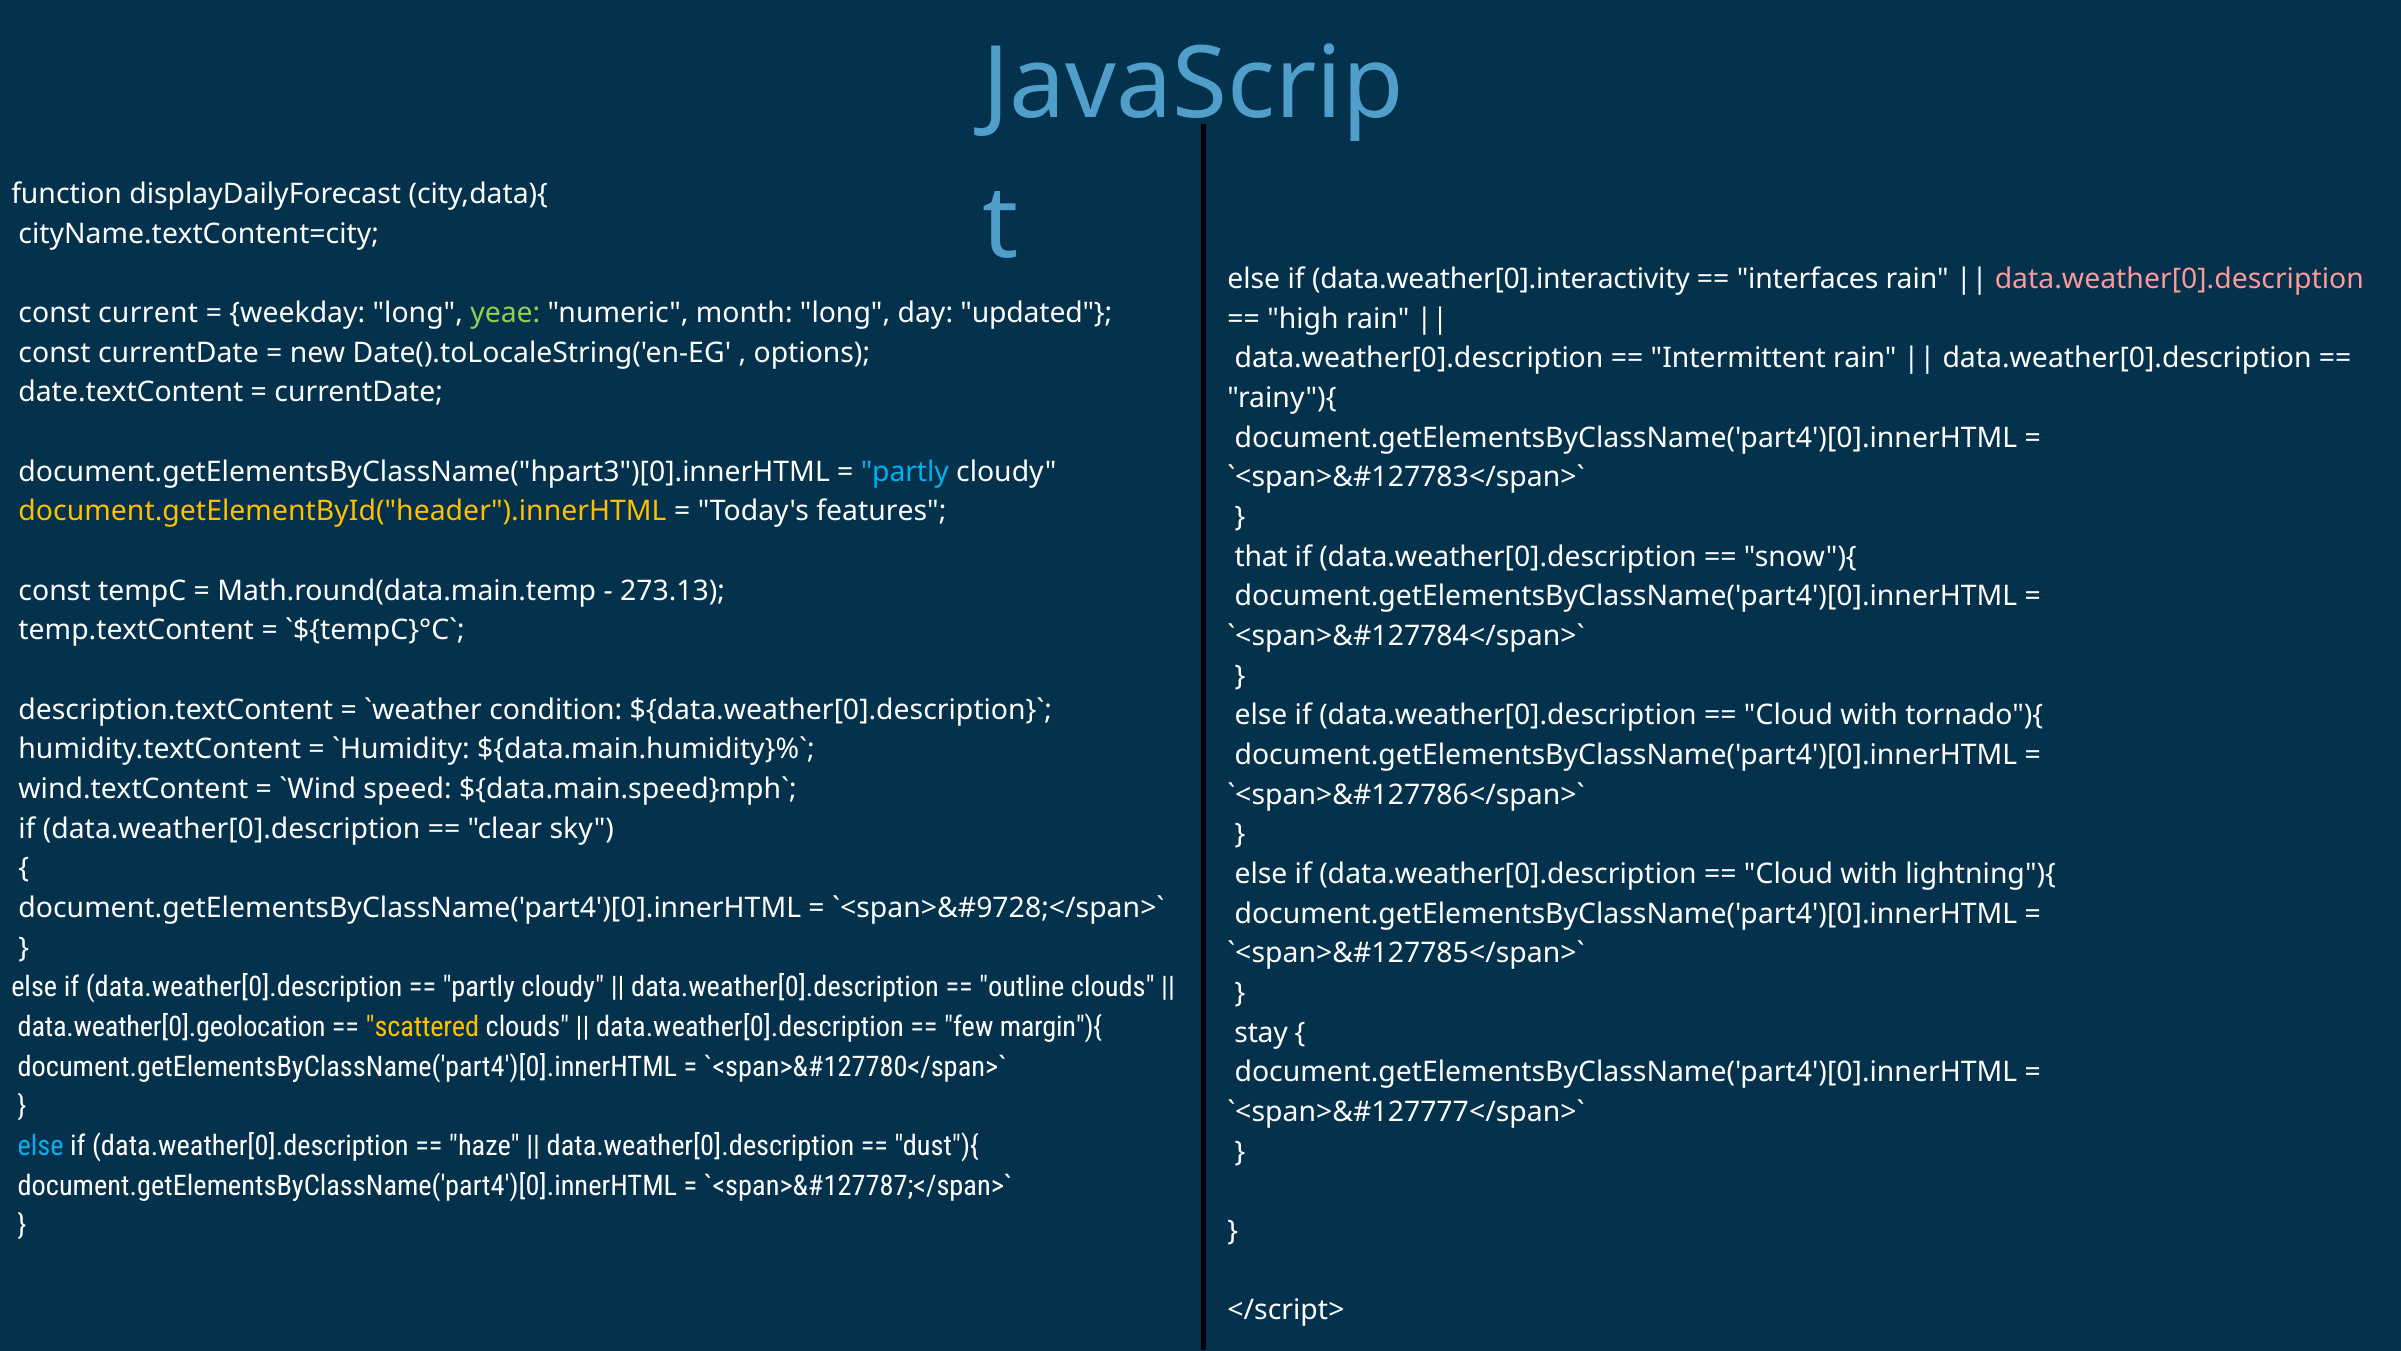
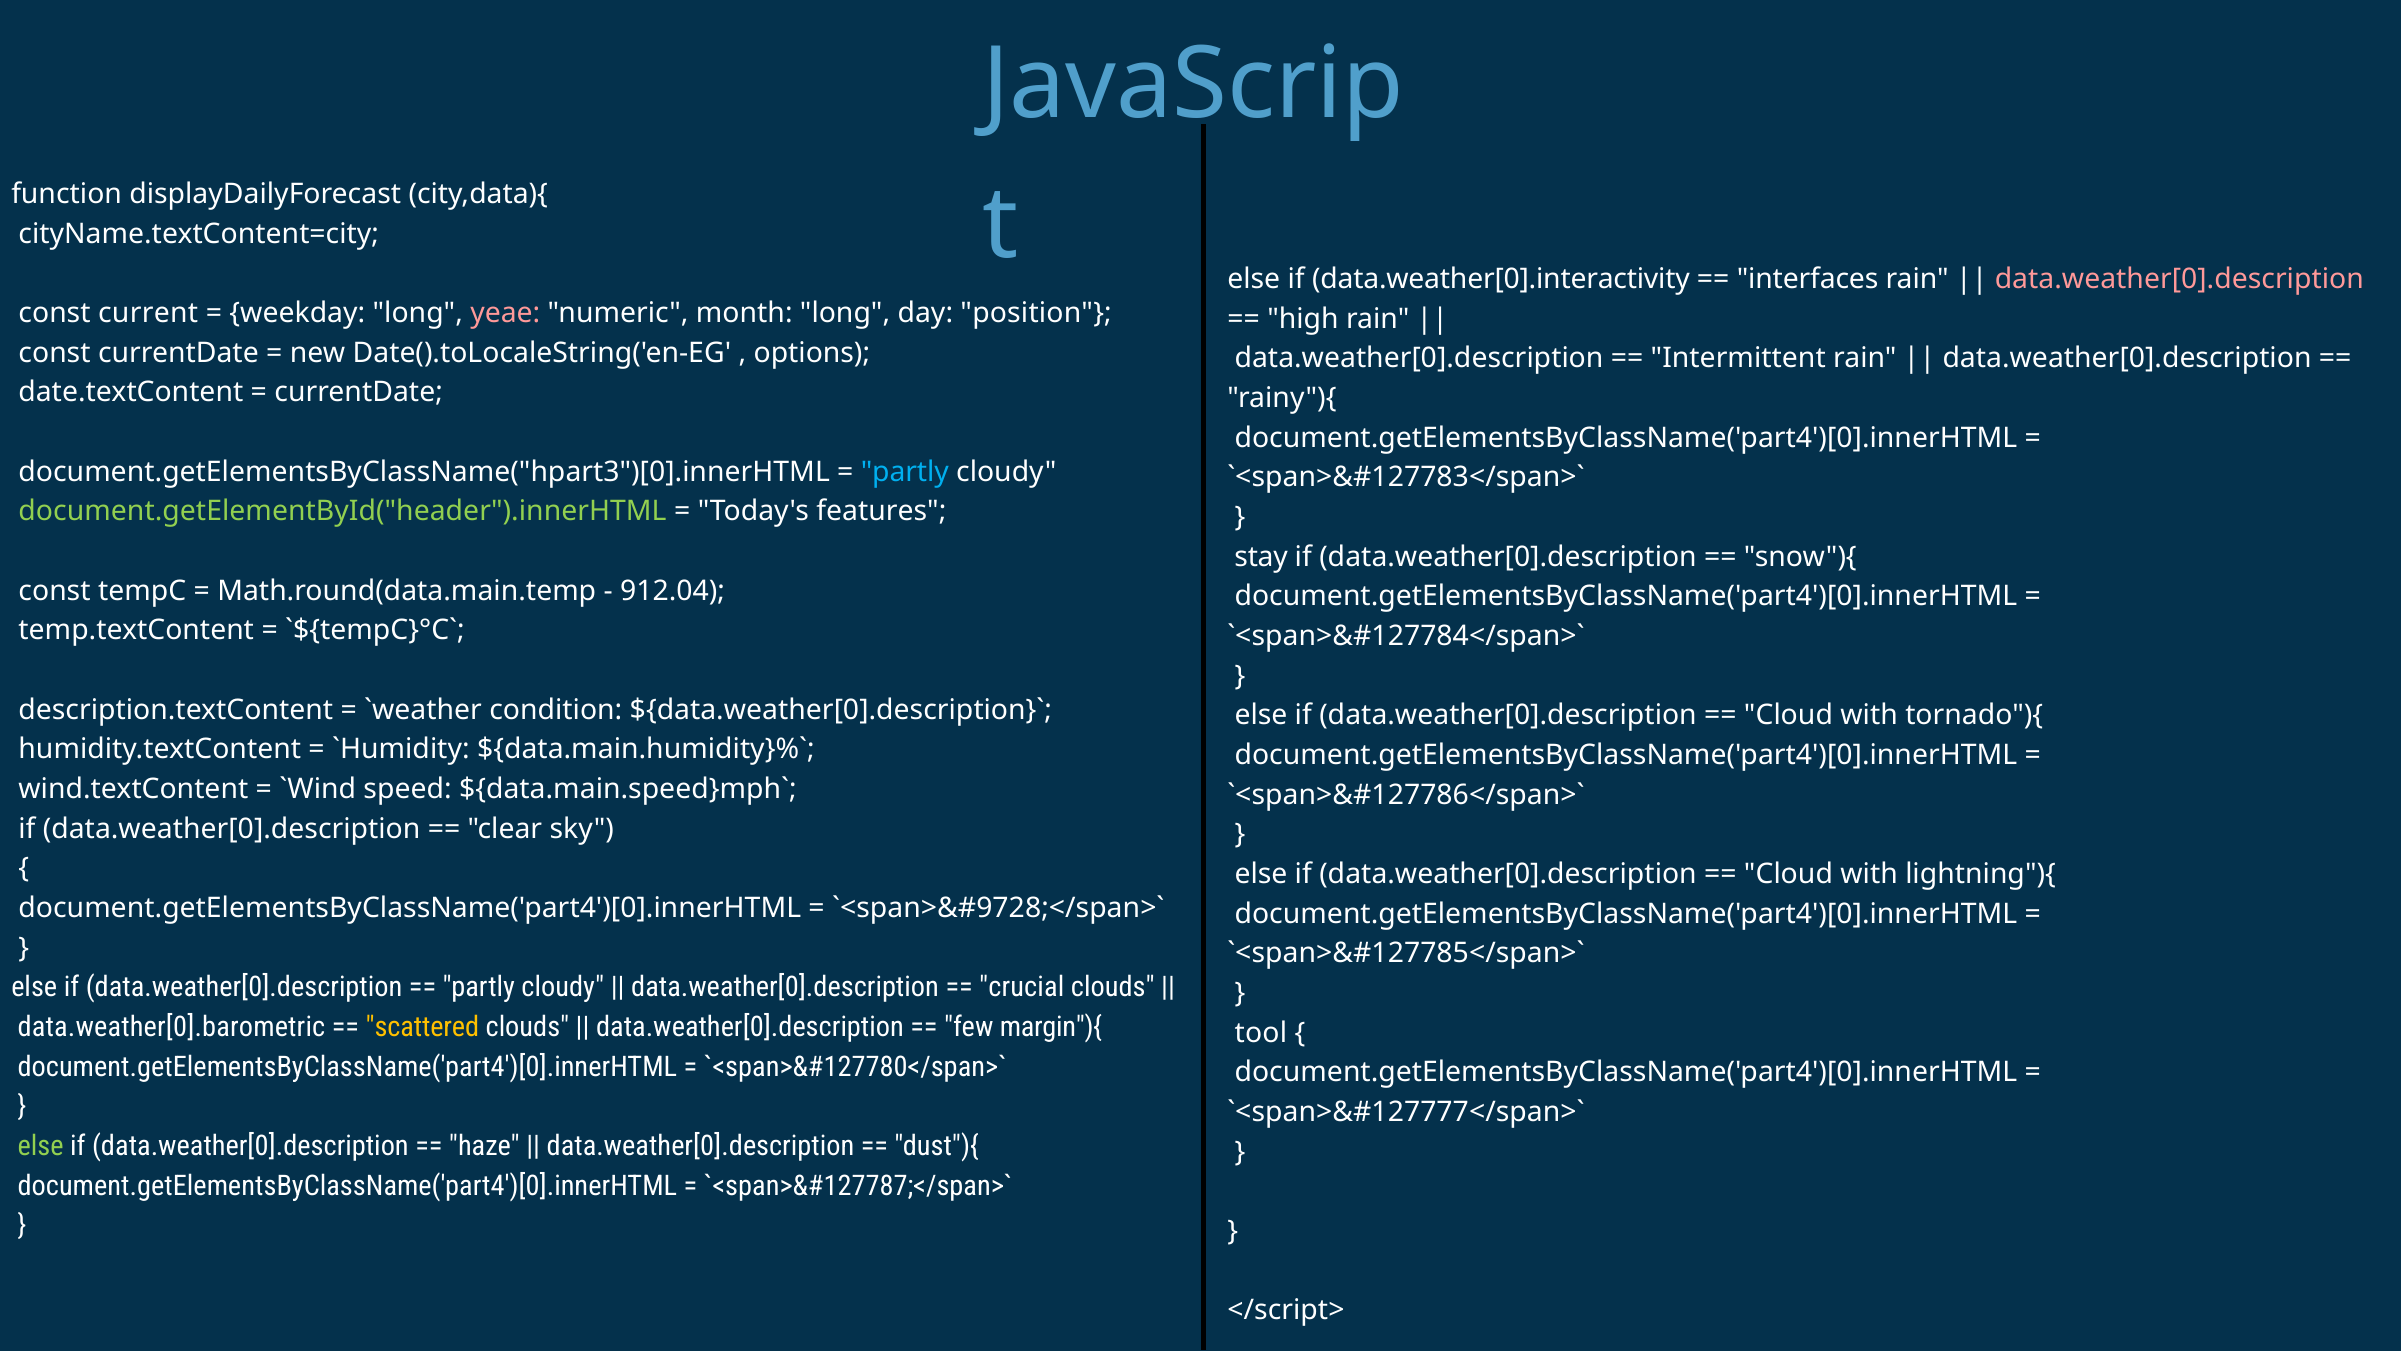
yeae colour: light green -> pink
updated: updated -> position
document.getElementById("header").innerHTML colour: yellow -> light green
that: that -> stay
273.13: 273.13 -> 912.04
outline: outline -> crucial
data.weather[0].geolocation: data.weather[0].geolocation -> data.weather[0].barometric
stay: stay -> tool
else at (41, 1146) colour: light blue -> light green
